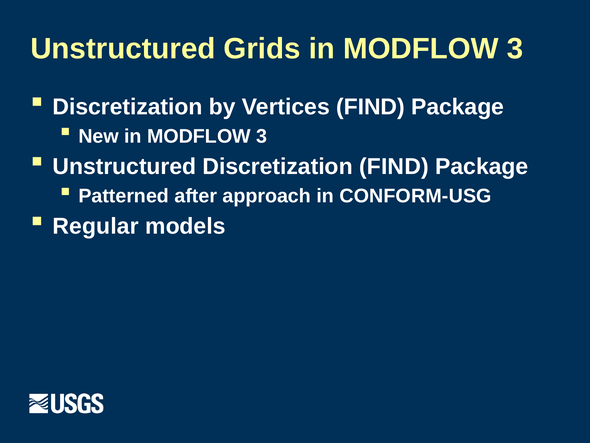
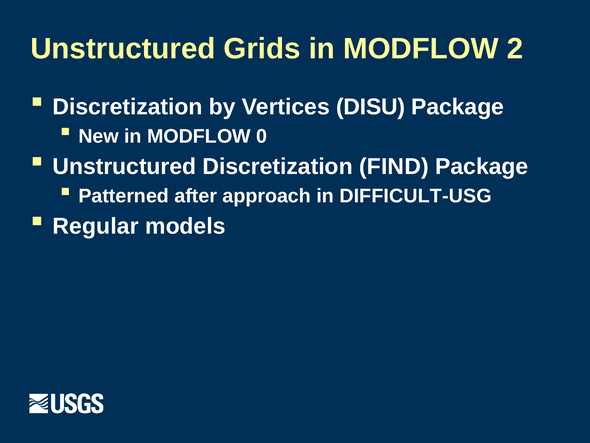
Grids in MODFLOW 3: 3 -> 2
Vertices FIND: FIND -> DISU
New in MODFLOW 3: 3 -> 0
CONFORM-USG: CONFORM-USG -> DIFFICULT-USG
